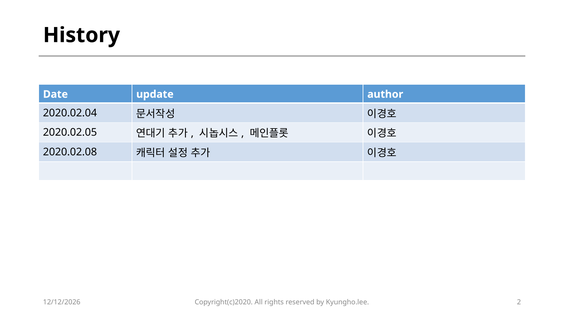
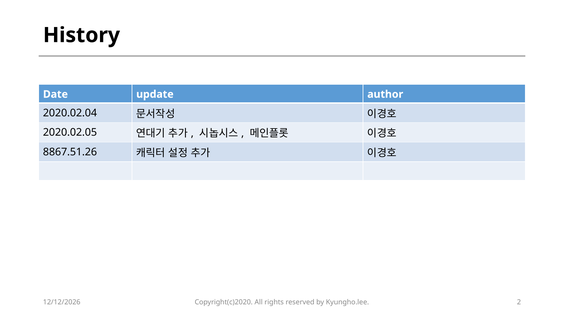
2020.02.08: 2020.02.08 -> 8867.51.26
